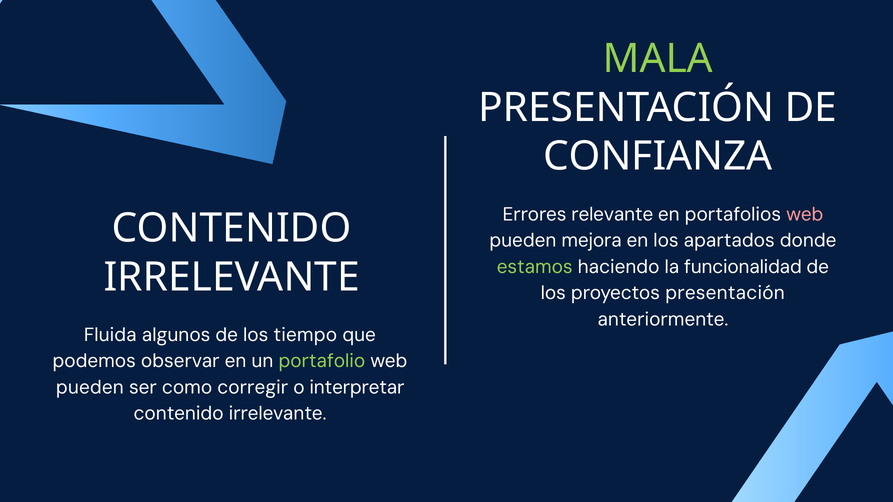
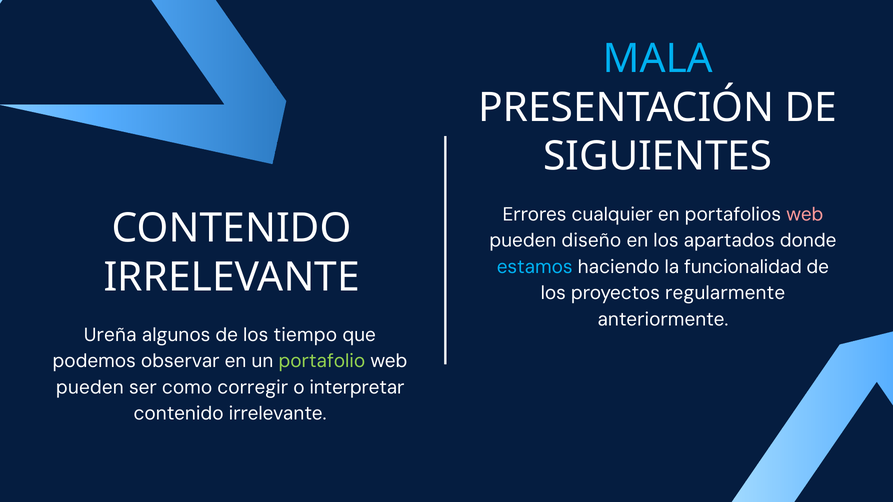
MALA colour: light green -> light blue
CONFIANZA: CONFIANZA -> SIGUIENTES
relevante: relevante -> cualquier
mejora: mejora -> diseño
estamos colour: light green -> light blue
proyectos presentación: presentación -> regularmente
Fluida: Fluida -> Ureña
